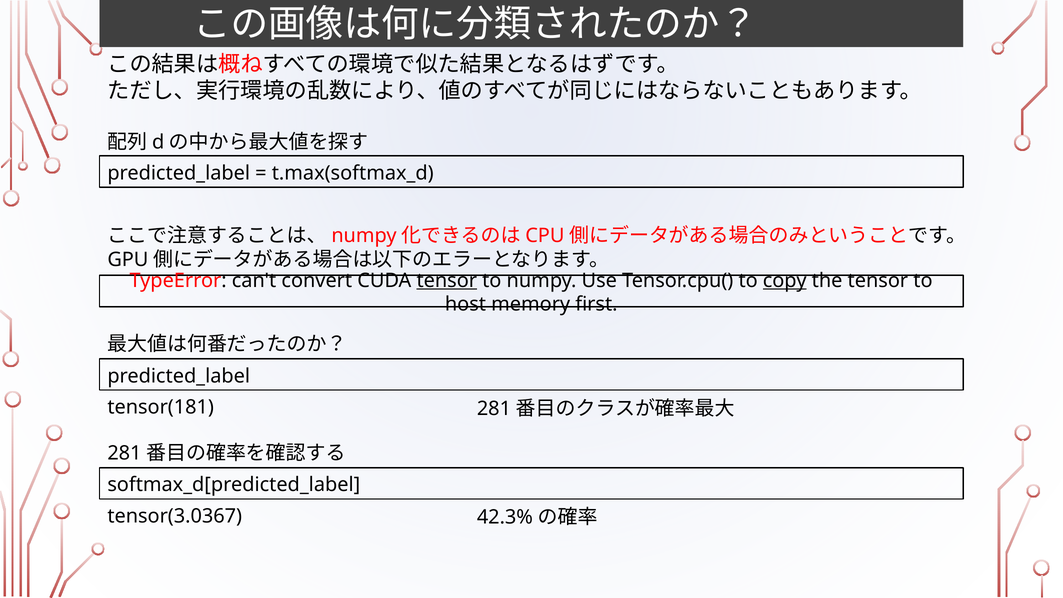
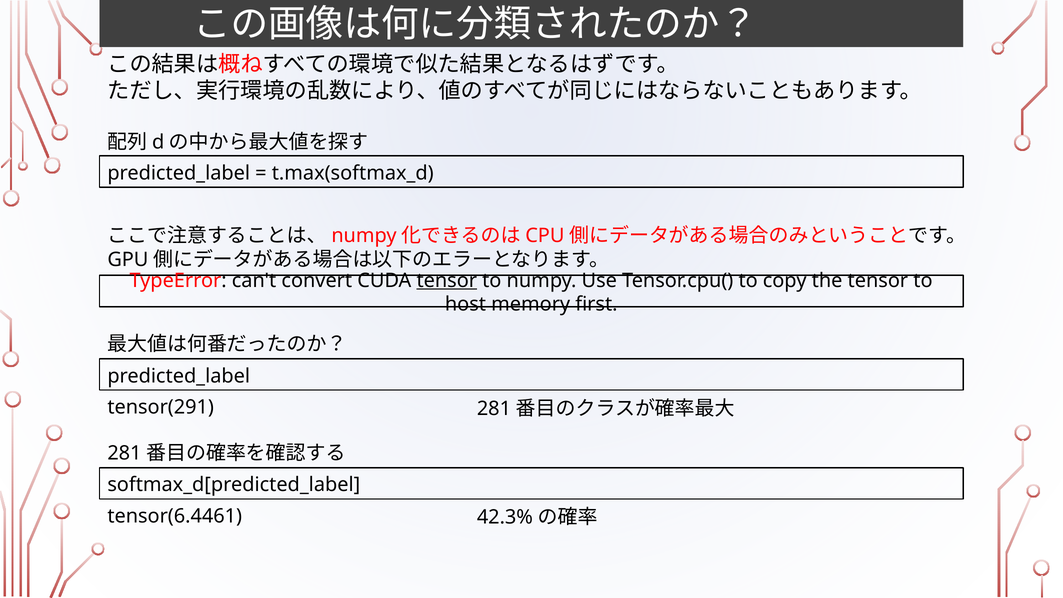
copy underline: present -> none
tensor(181: tensor(181 -> tensor(291
tensor(3.0367: tensor(3.0367 -> tensor(6.4461
